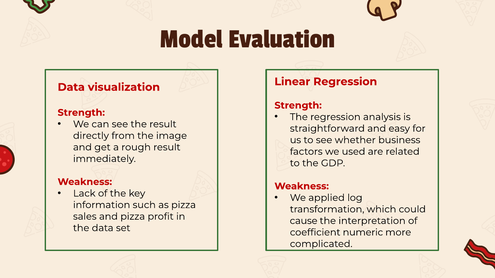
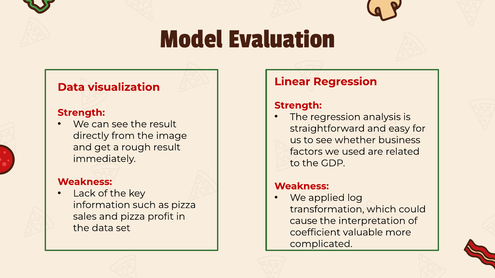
numeric: numeric -> valuable
